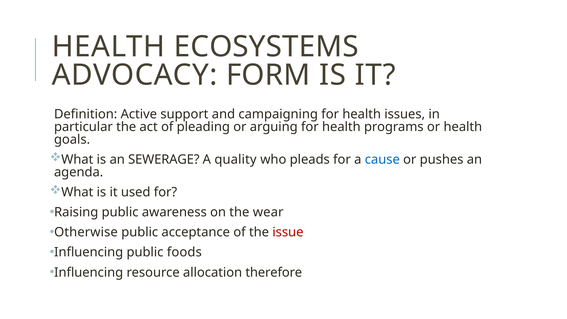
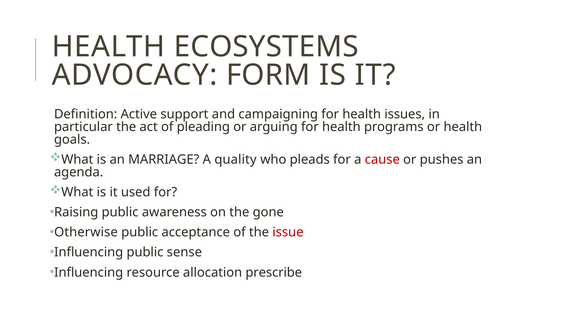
SEWERAGE: SEWERAGE -> MARRIAGE
cause colour: blue -> red
wear: wear -> gone
foods: foods -> sense
therefore: therefore -> prescribe
